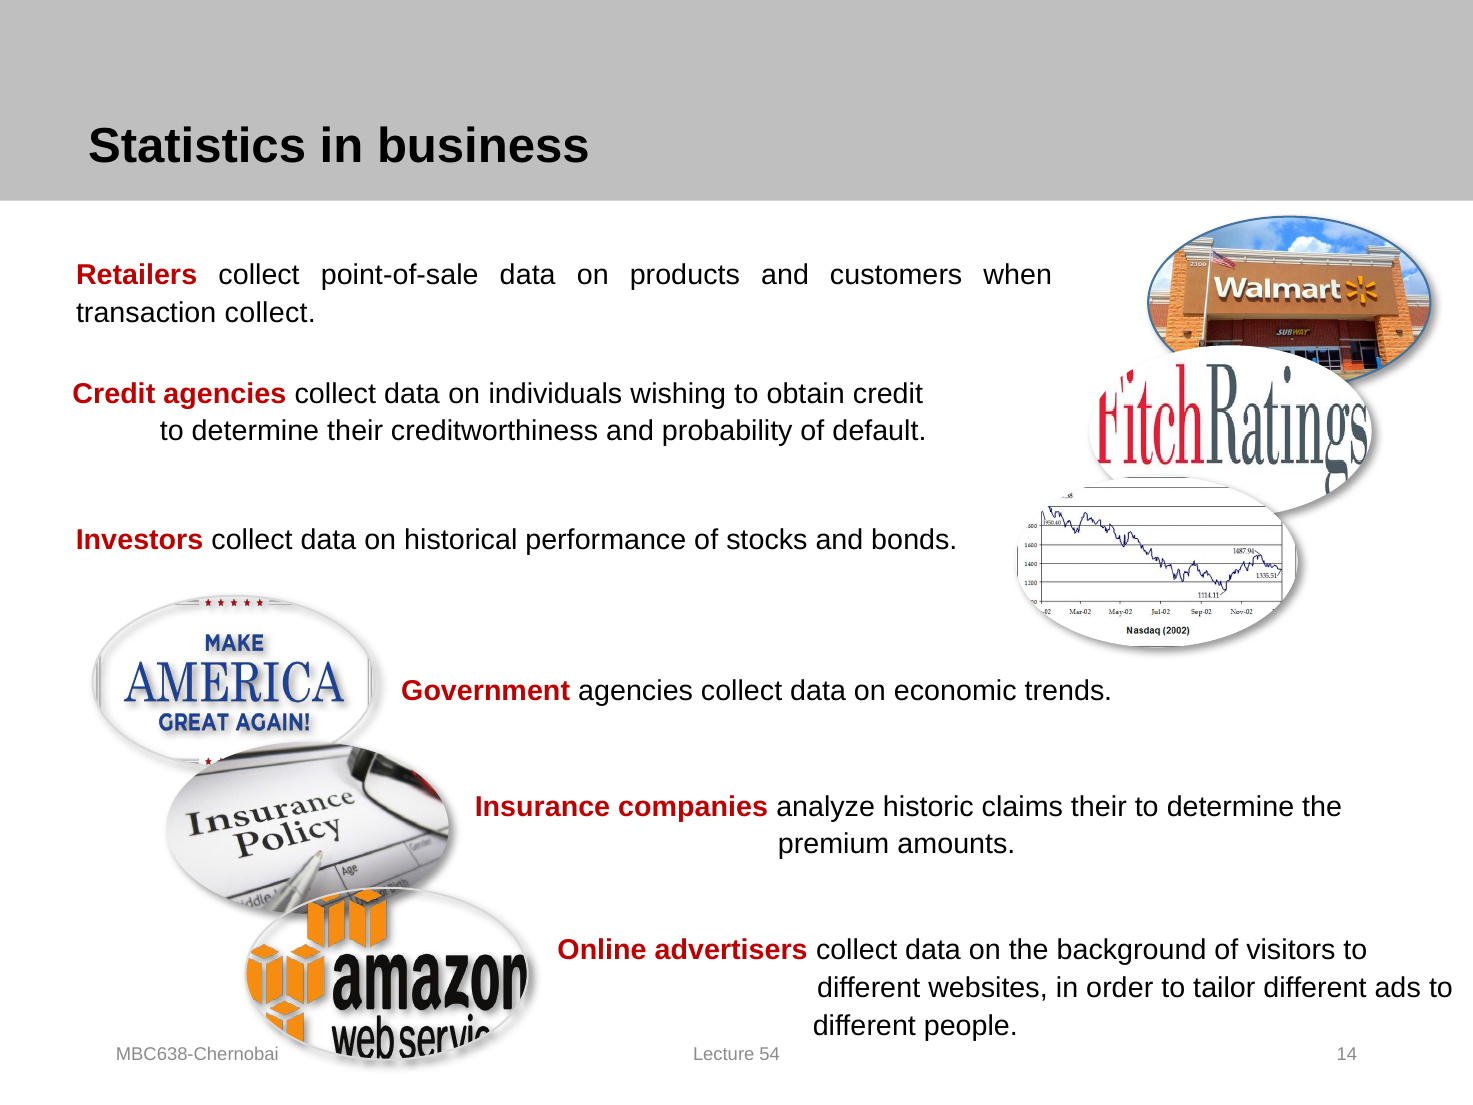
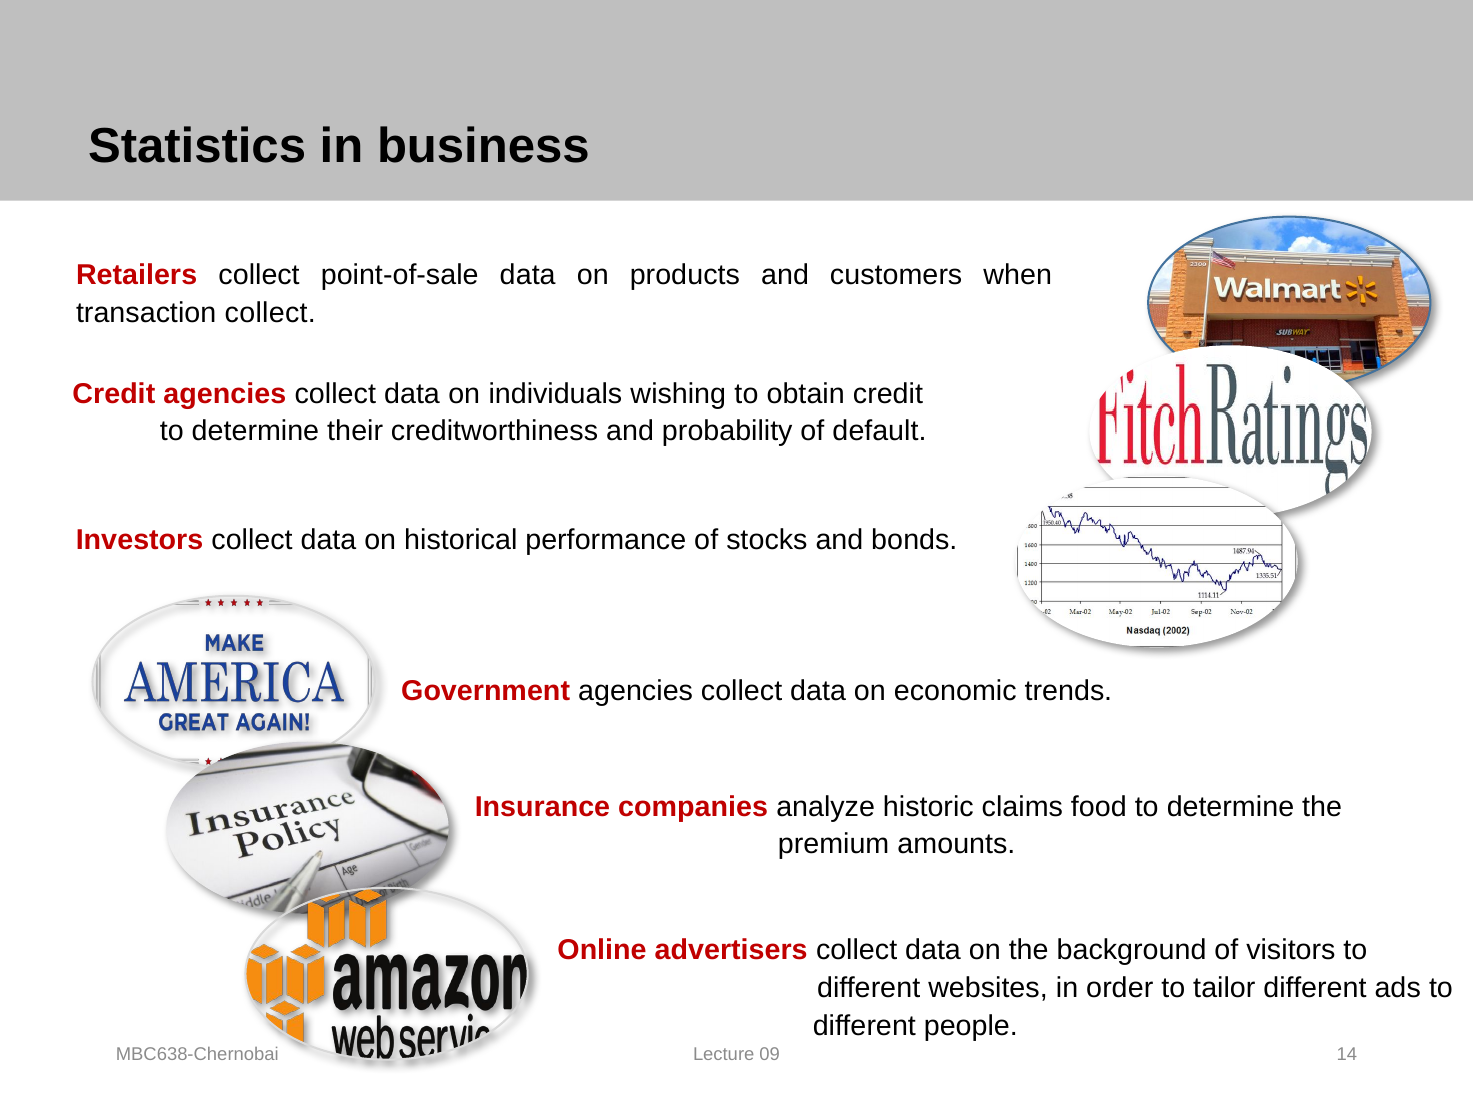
claims their: their -> food
54: 54 -> 09
